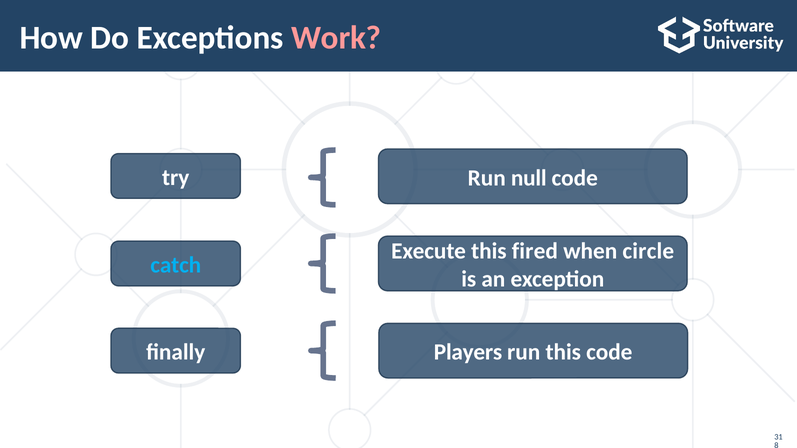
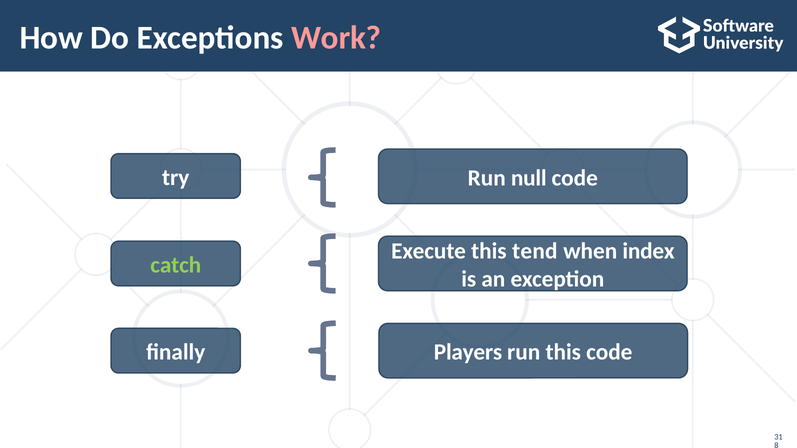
fired: fired -> tend
circle: circle -> index
catch colour: light blue -> light green
